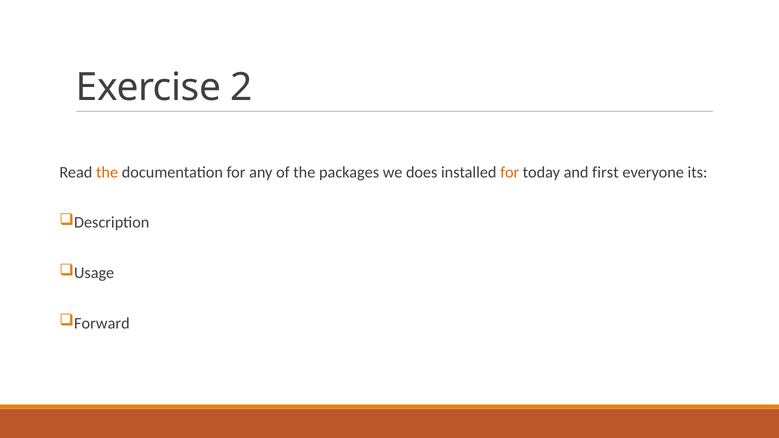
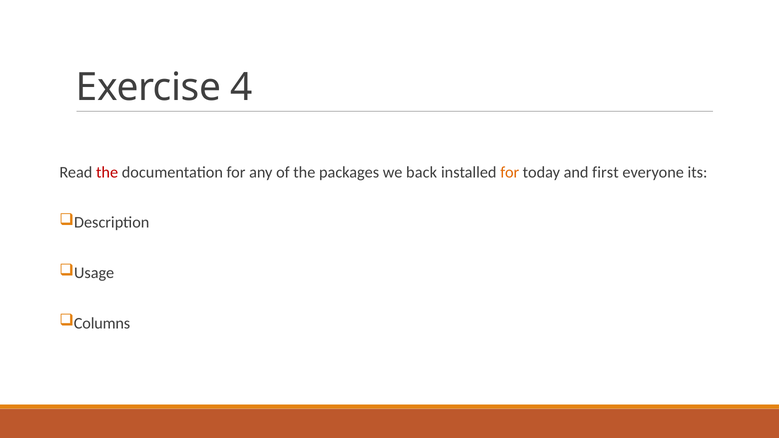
2: 2 -> 4
the at (107, 172) colour: orange -> red
does: does -> back
Forward: Forward -> Columns
